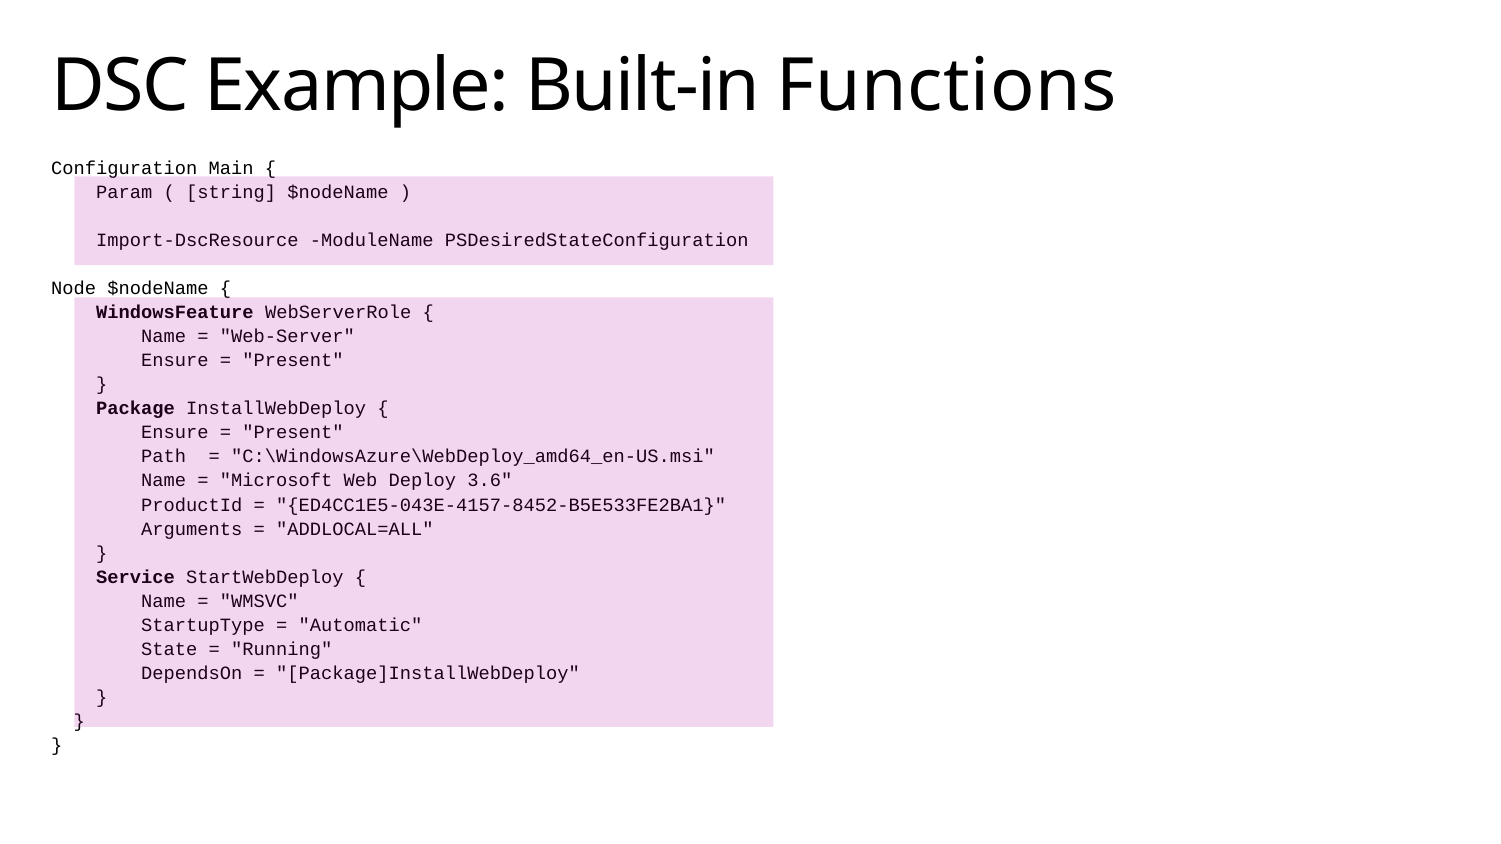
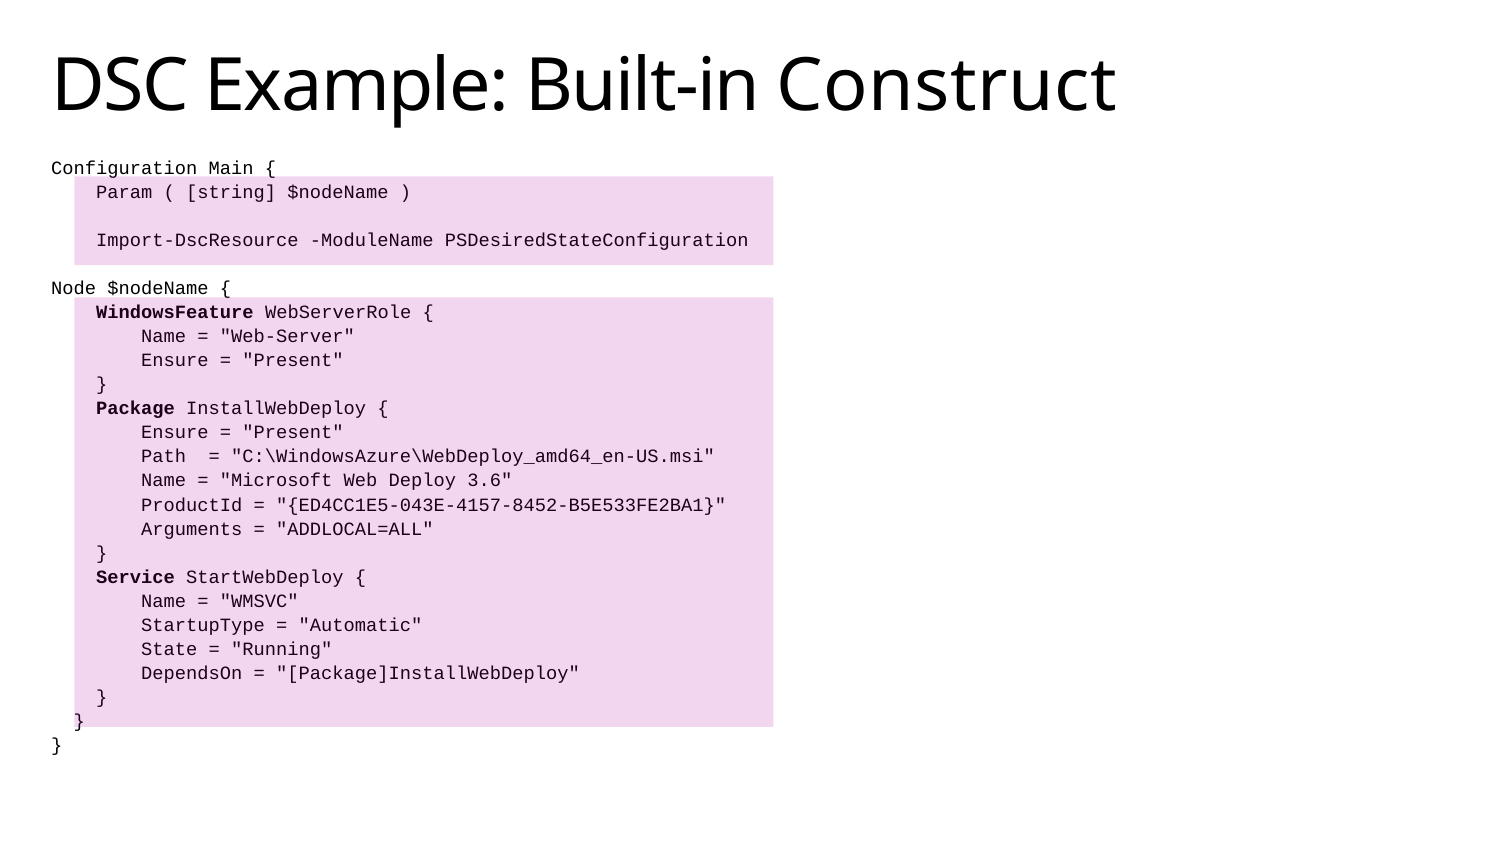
Functions: Functions -> Construct
